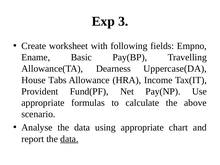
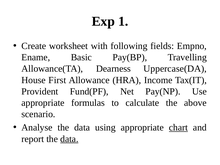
3: 3 -> 1
Tabs: Tabs -> First
chart underline: none -> present
